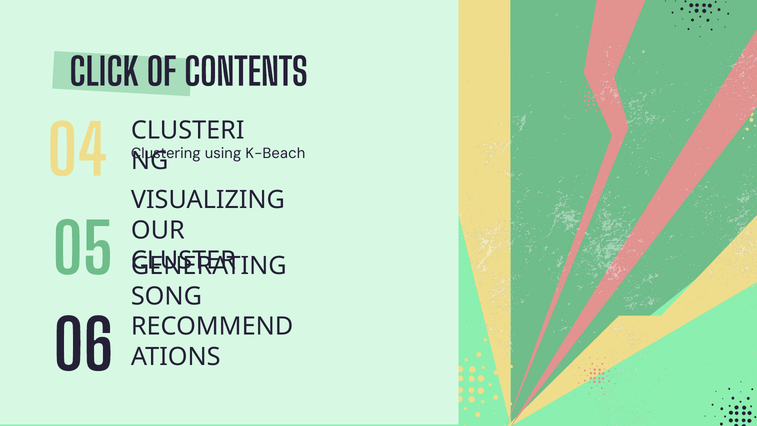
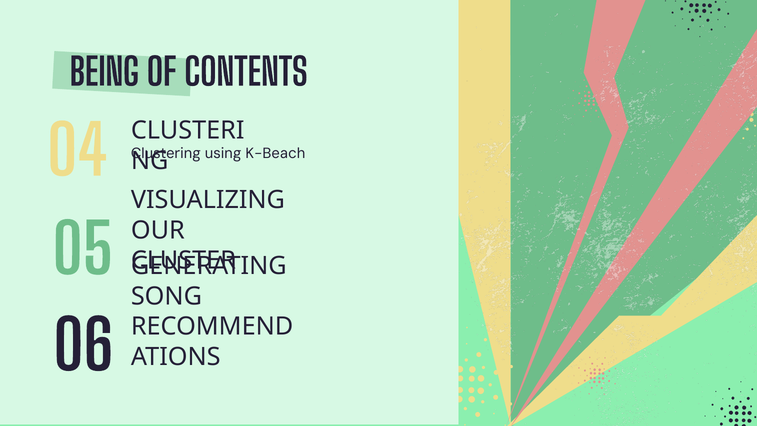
CLICK: CLICK -> BEING
